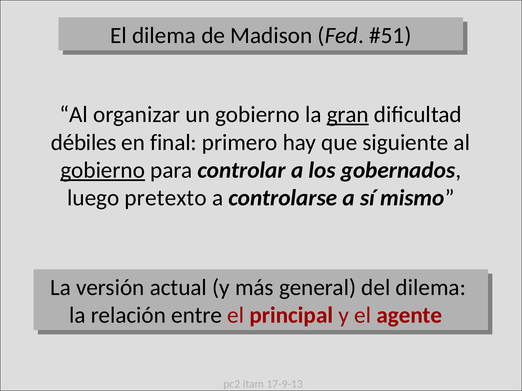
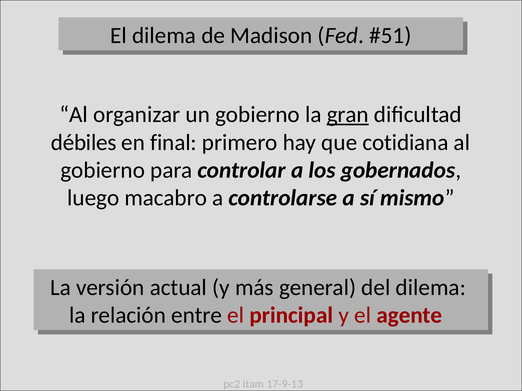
siguiente: siguiente -> cotidiana
gobierno at (103, 170) underline: present -> none
pretexto: pretexto -> macabro
